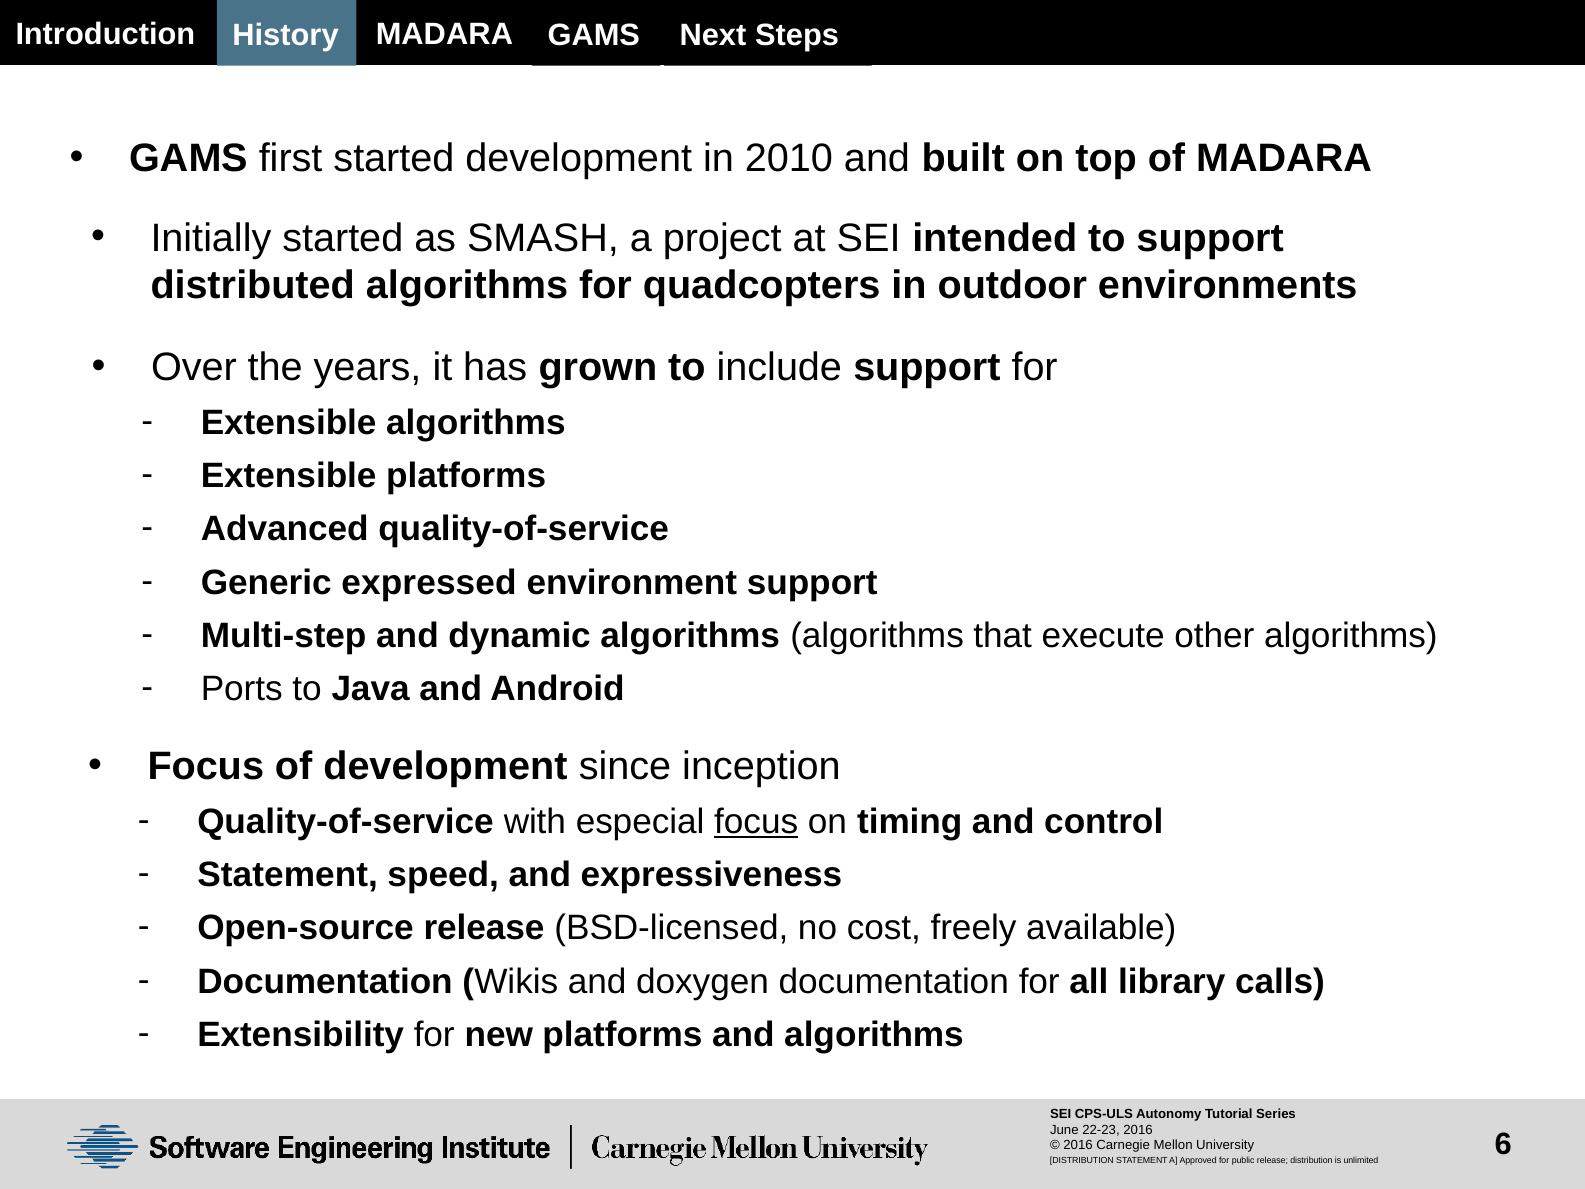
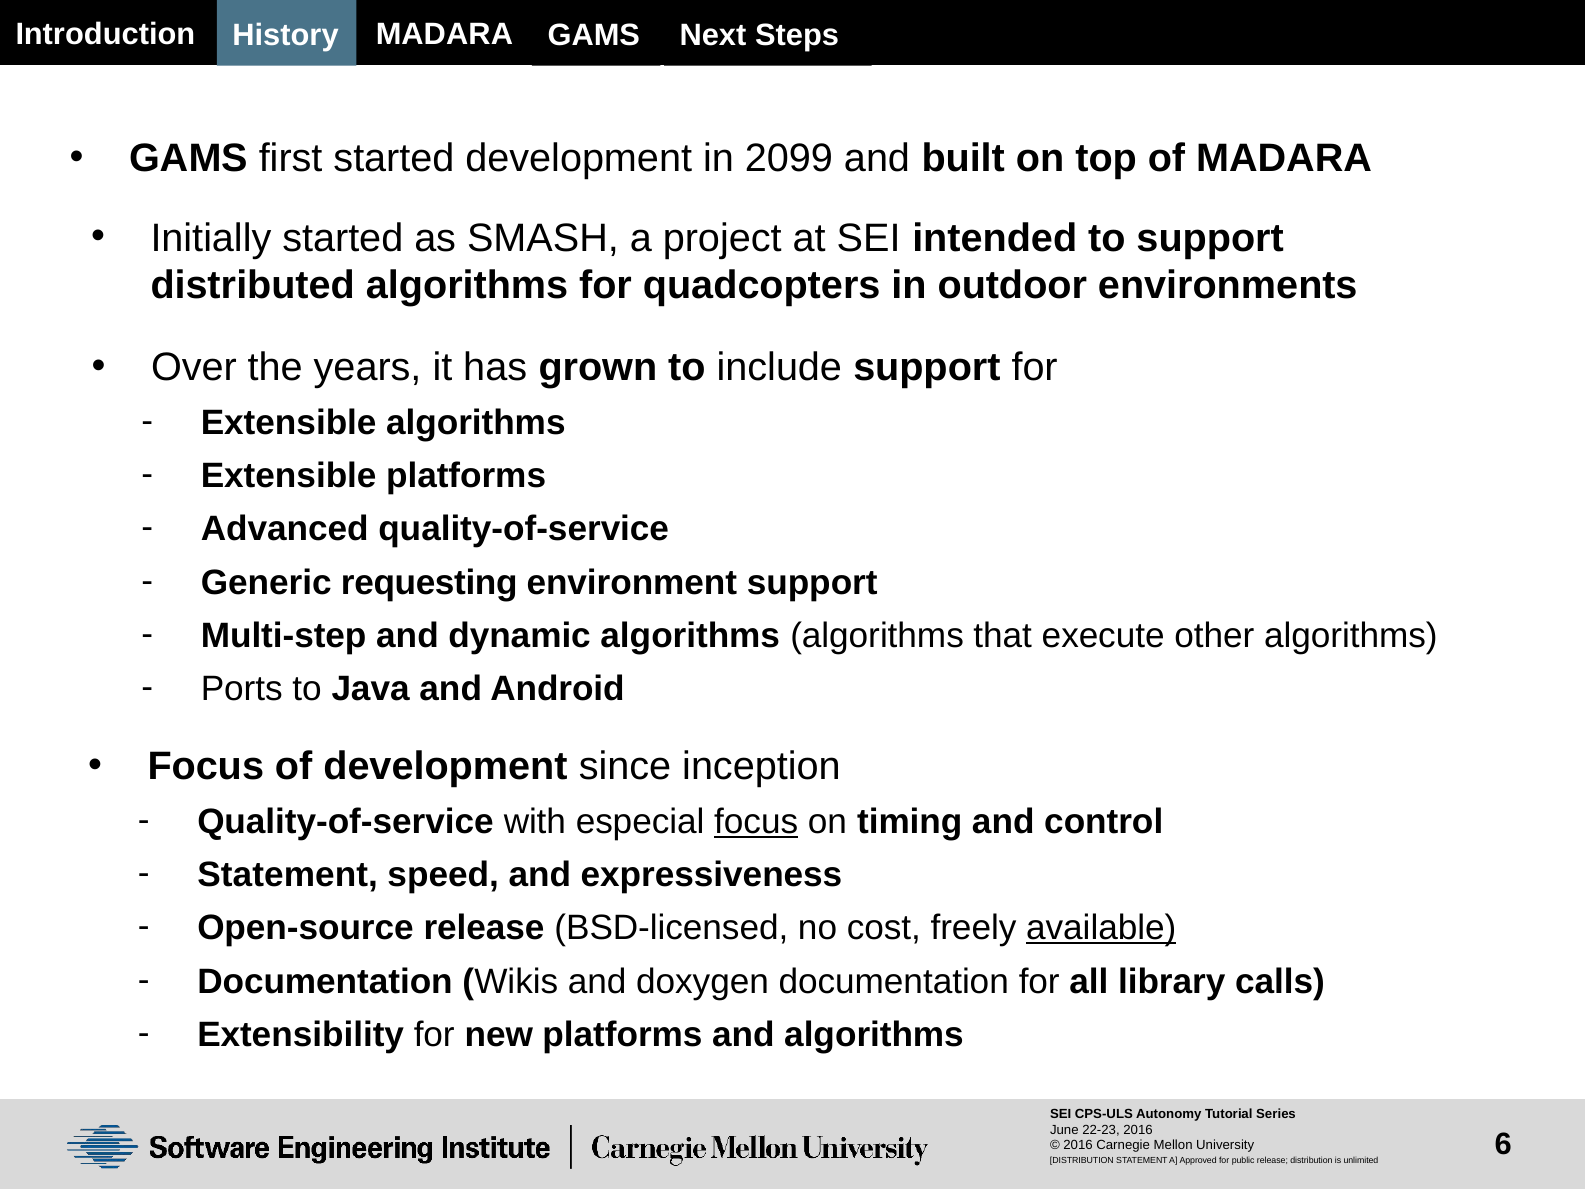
2010: 2010 -> 2099
expressed: expressed -> requesting
available underline: none -> present
